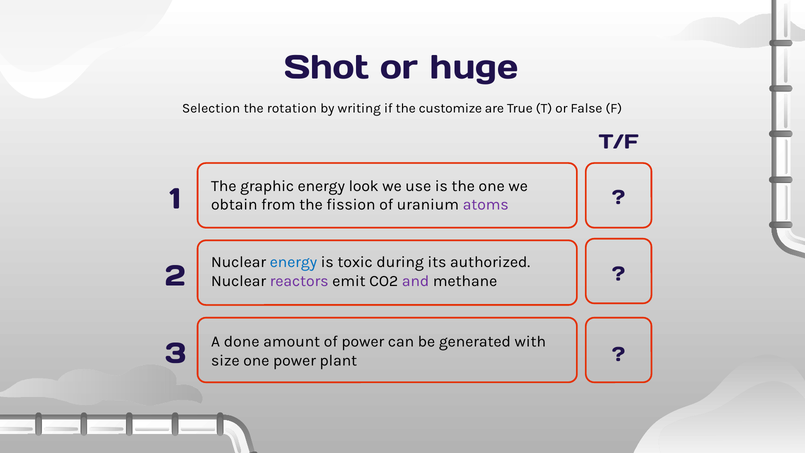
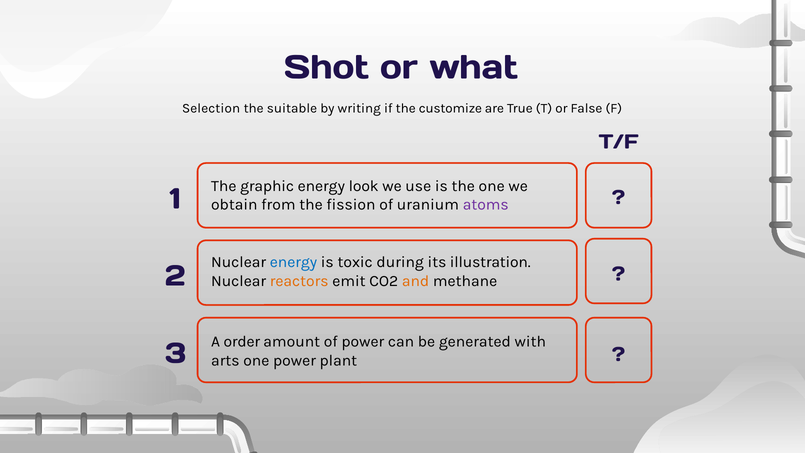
huge: huge -> what
rotation: rotation -> suitable
authorized: authorized -> illustration
reactors colour: purple -> orange
and colour: purple -> orange
done: done -> order
size: size -> arts
